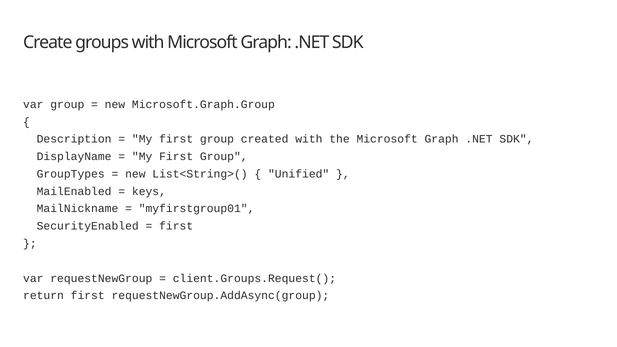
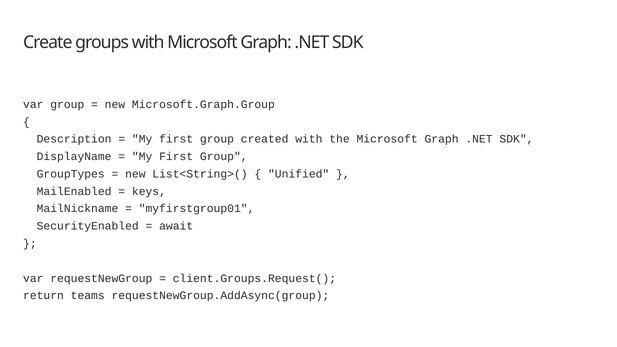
first at (176, 226): first -> await
return first: first -> teams
